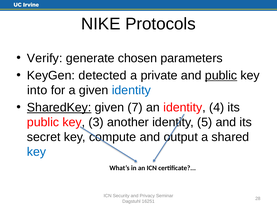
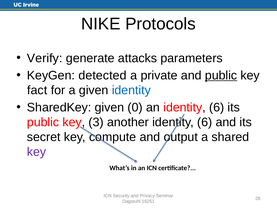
chosen: chosen -> attacks
into: into -> fact
SharedKey underline: present -> none
7: 7 -> 0
an identity 4: 4 -> 6
5 at (205, 122): 5 -> 6
key at (37, 152) colour: blue -> purple
